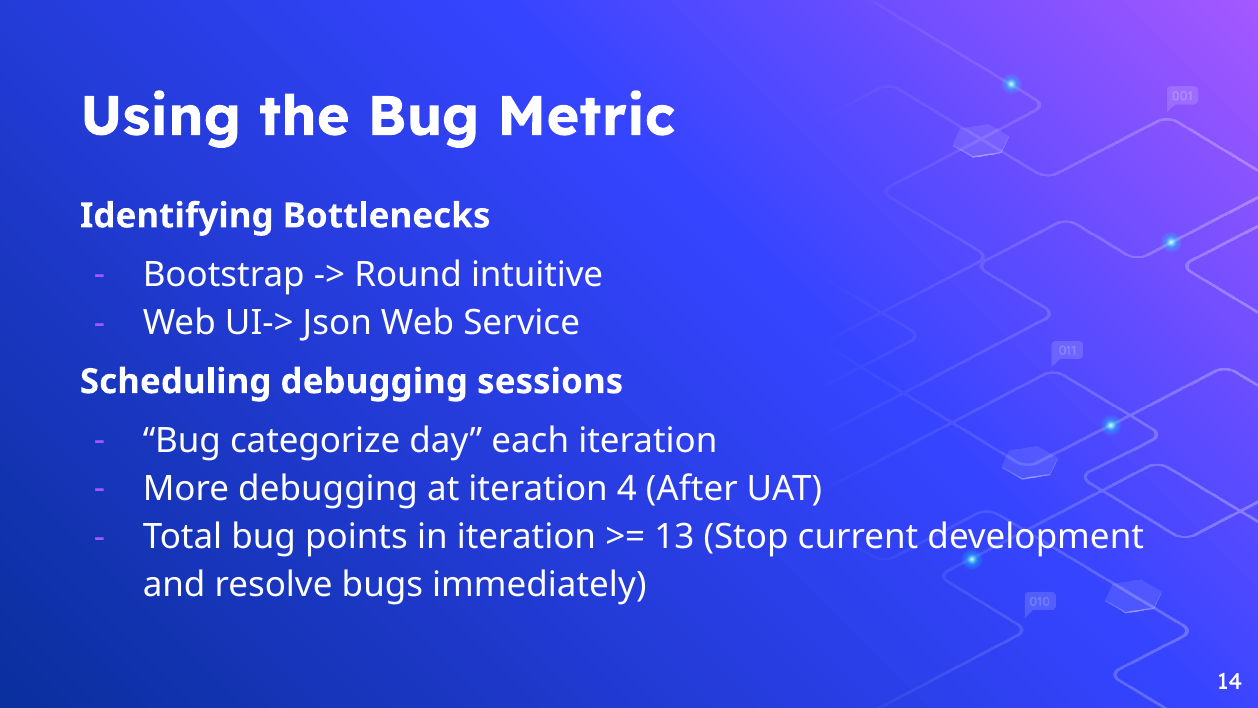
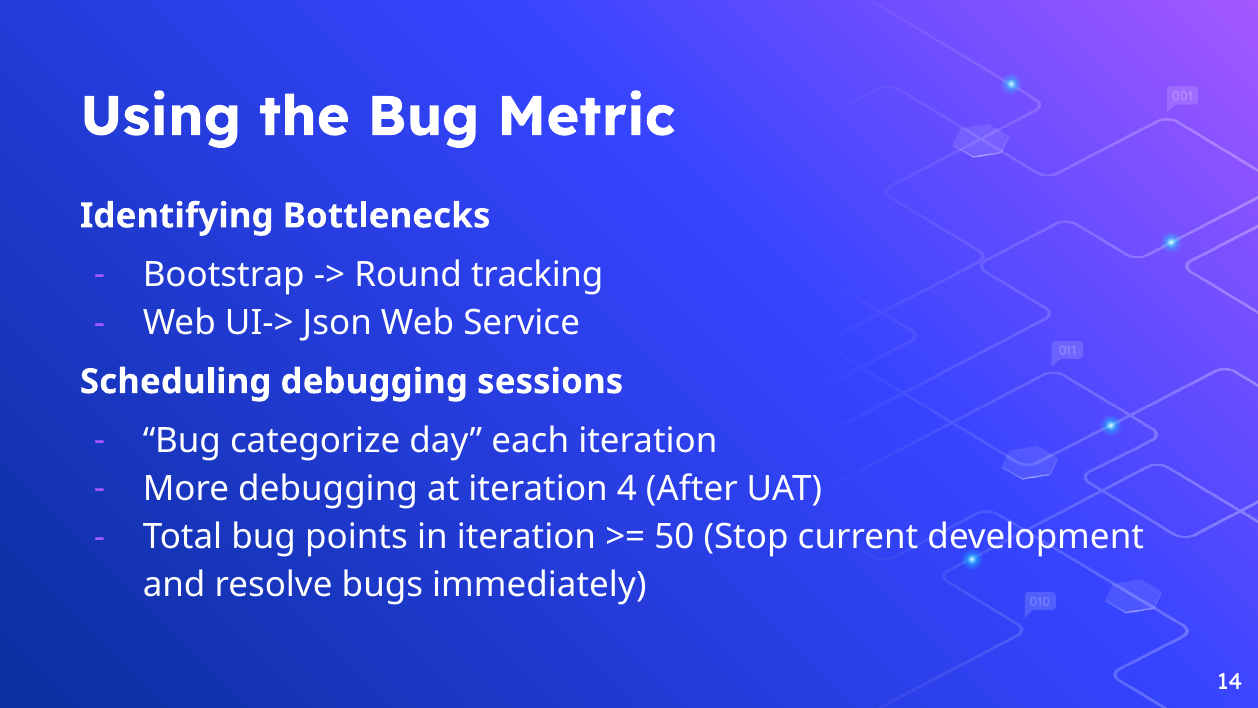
intuitive: intuitive -> tracking
13: 13 -> 50
